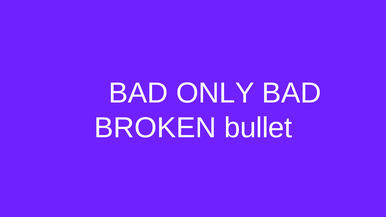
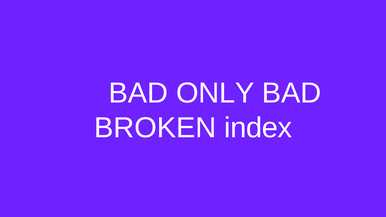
bullet: bullet -> index
